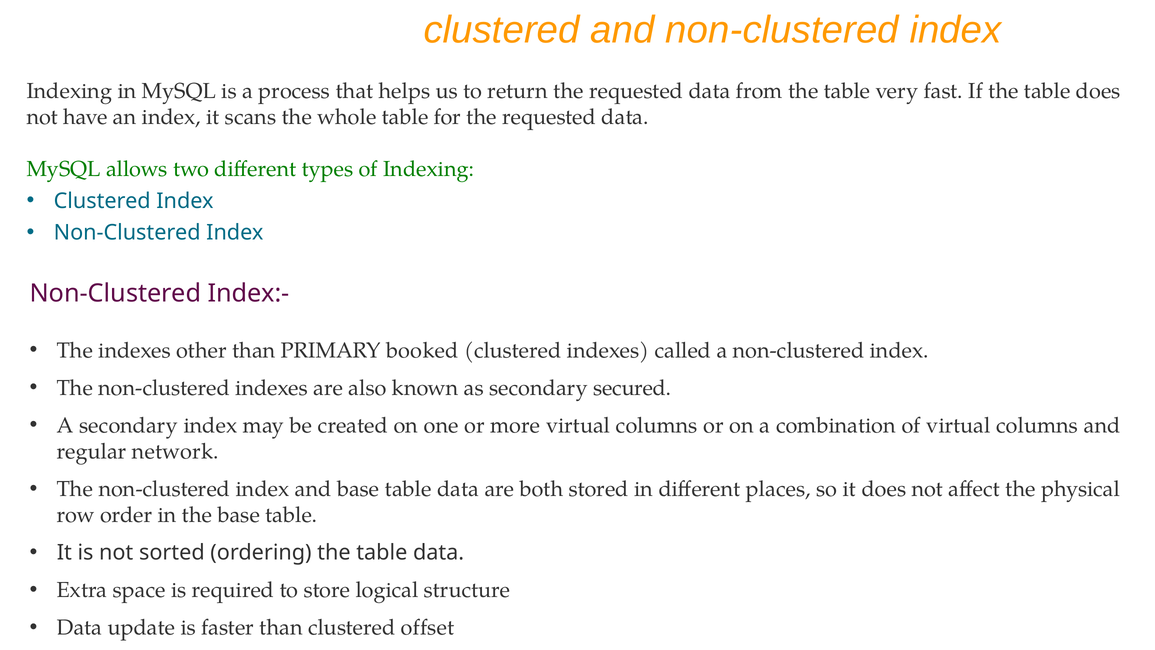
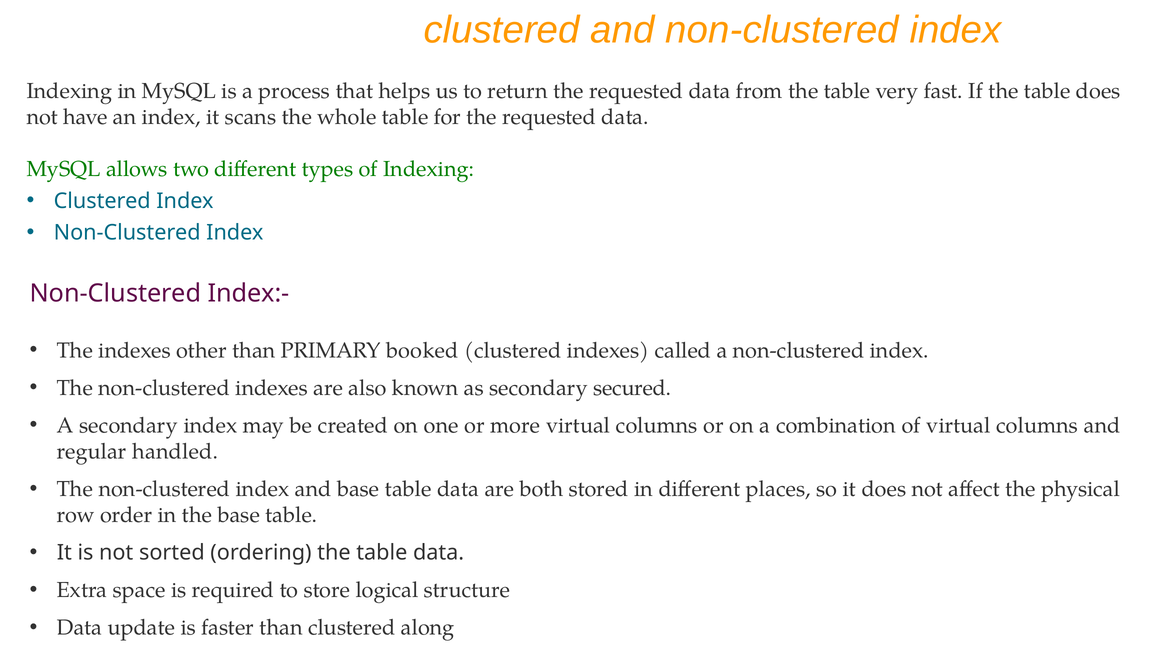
network: network -> handled
offset: offset -> along
